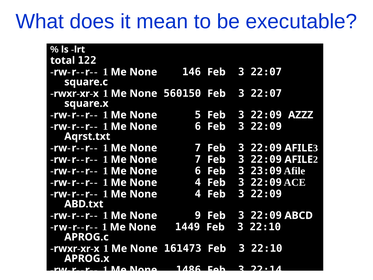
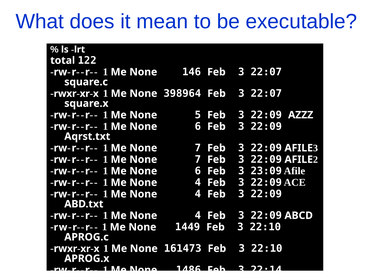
560150: 560150 -> 398964
9 at (198, 215): 9 -> 4
